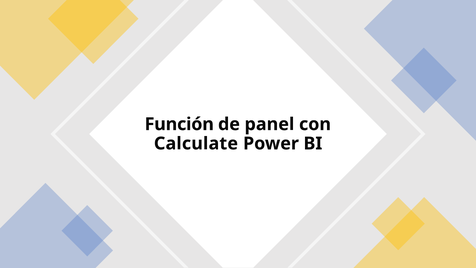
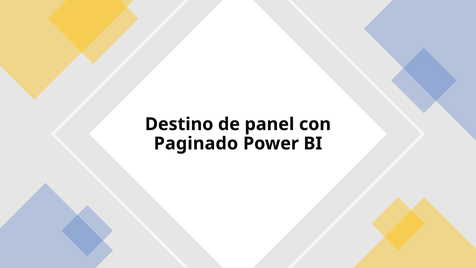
Función: Función -> Destino
Calculate: Calculate -> Paginado
